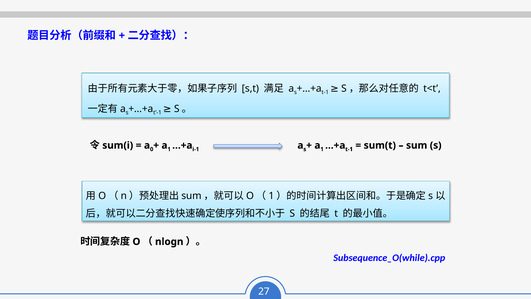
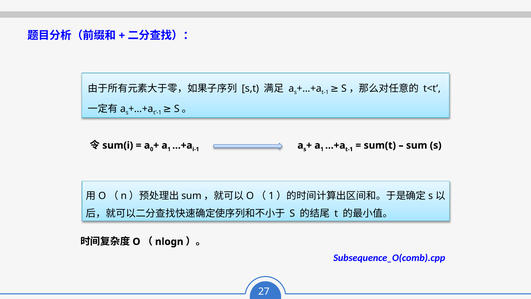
Subsequence_O(while).cpp: Subsequence_O(while).cpp -> Subsequence_O(comb).cpp
